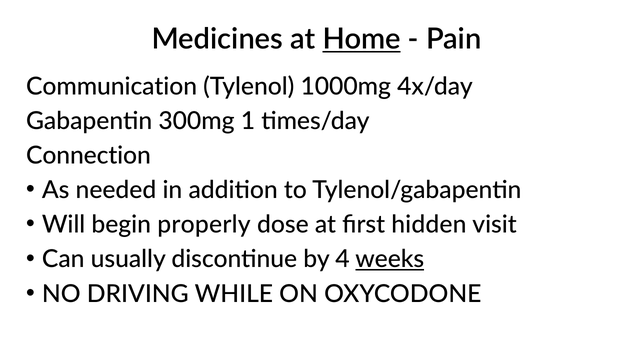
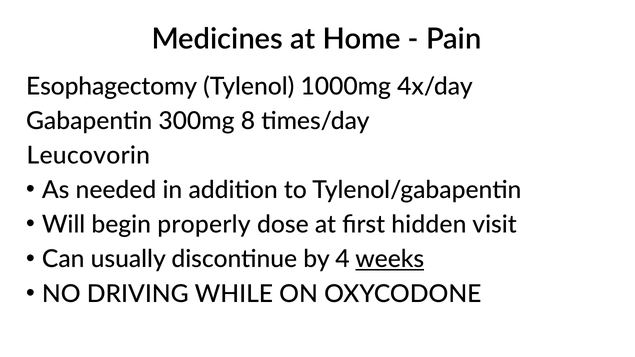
Home underline: present -> none
Communication: Communication -> Esophagectomy
1: 1 -> 8
Connection: Connection -> Leucovorin
